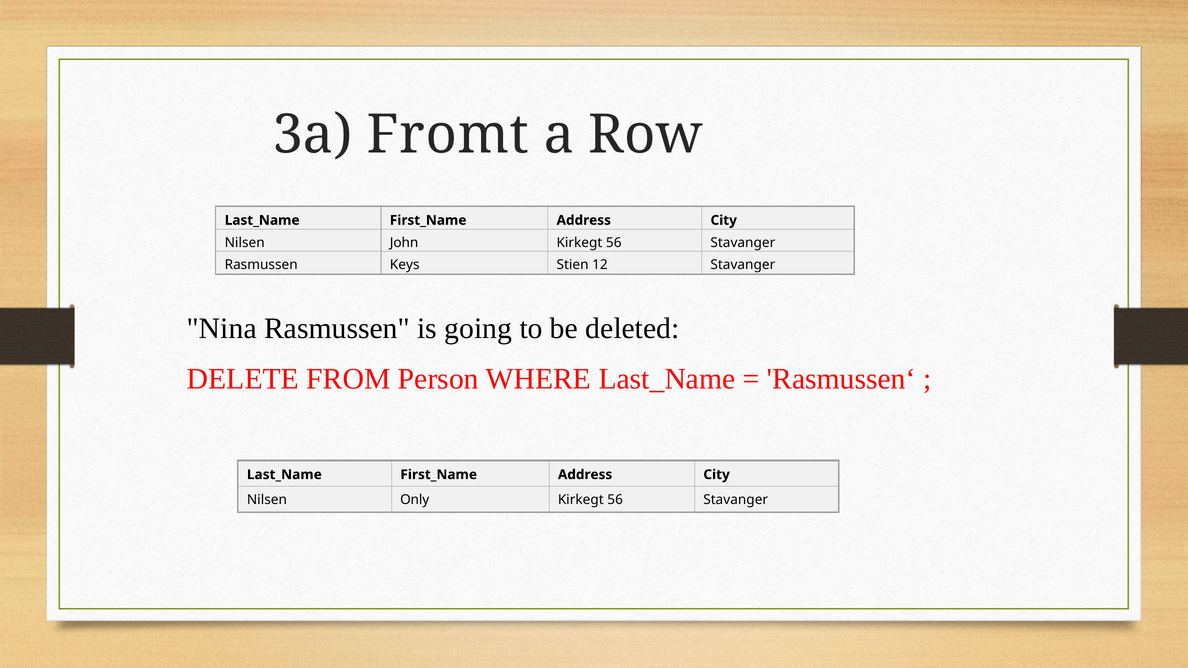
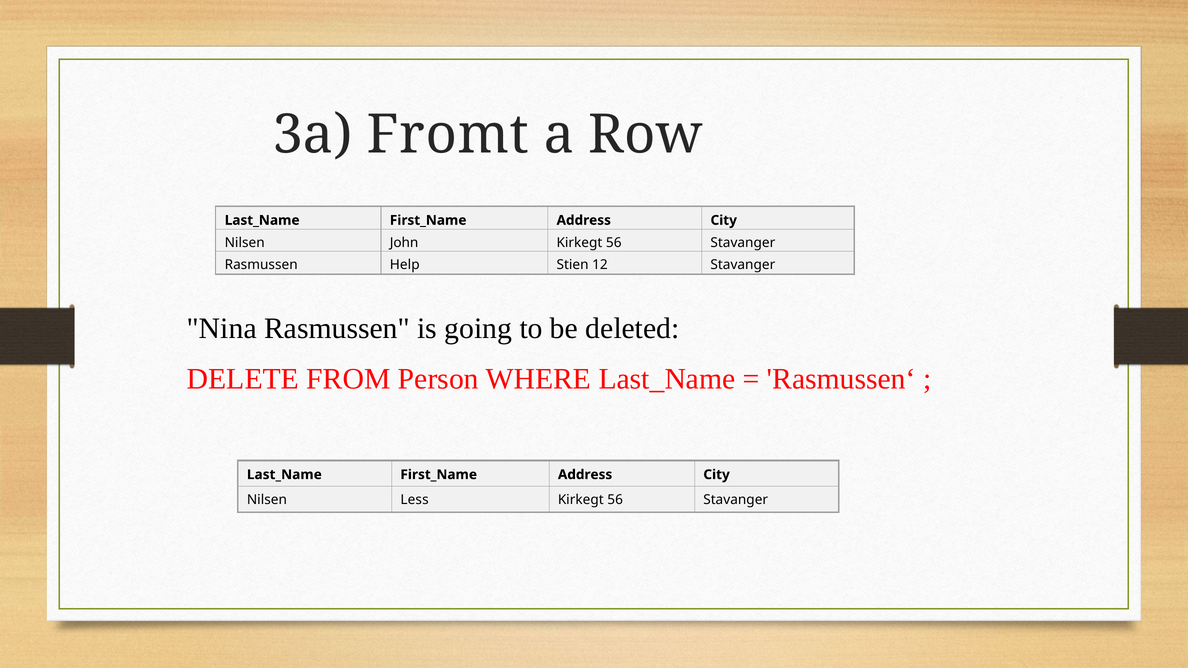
Keys: Keys -> Help
Only: Only -> Less
